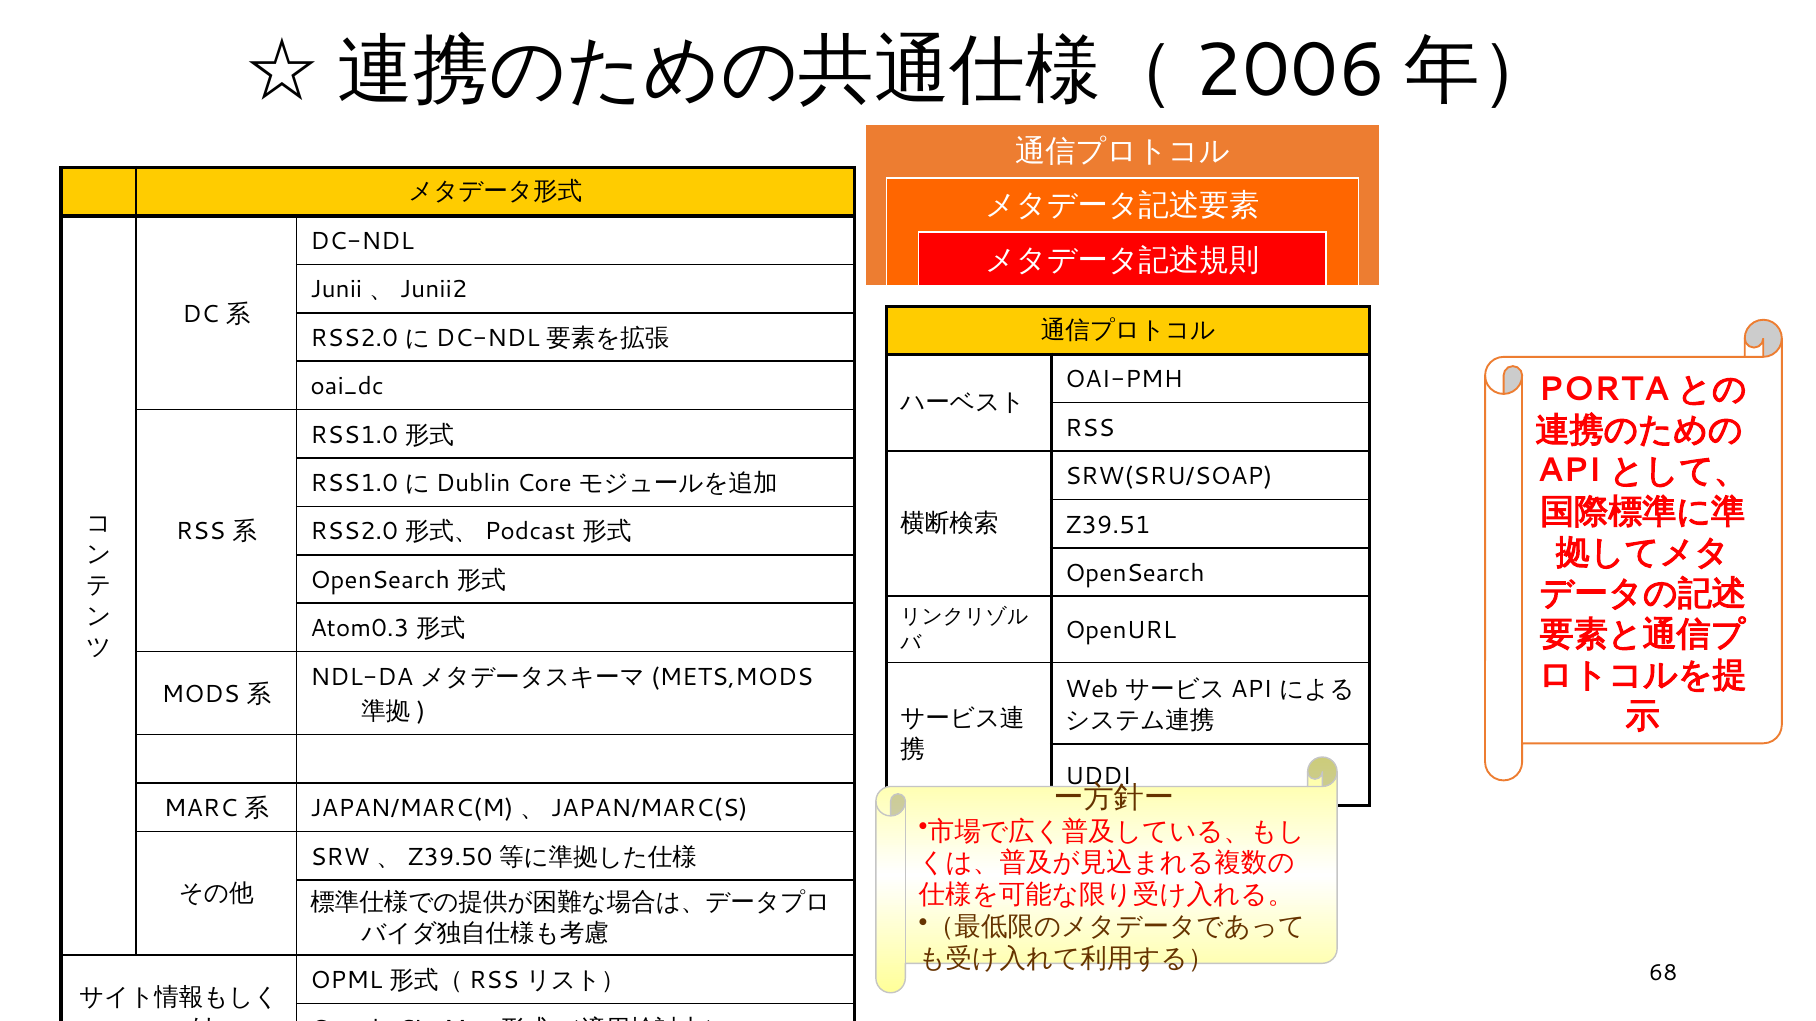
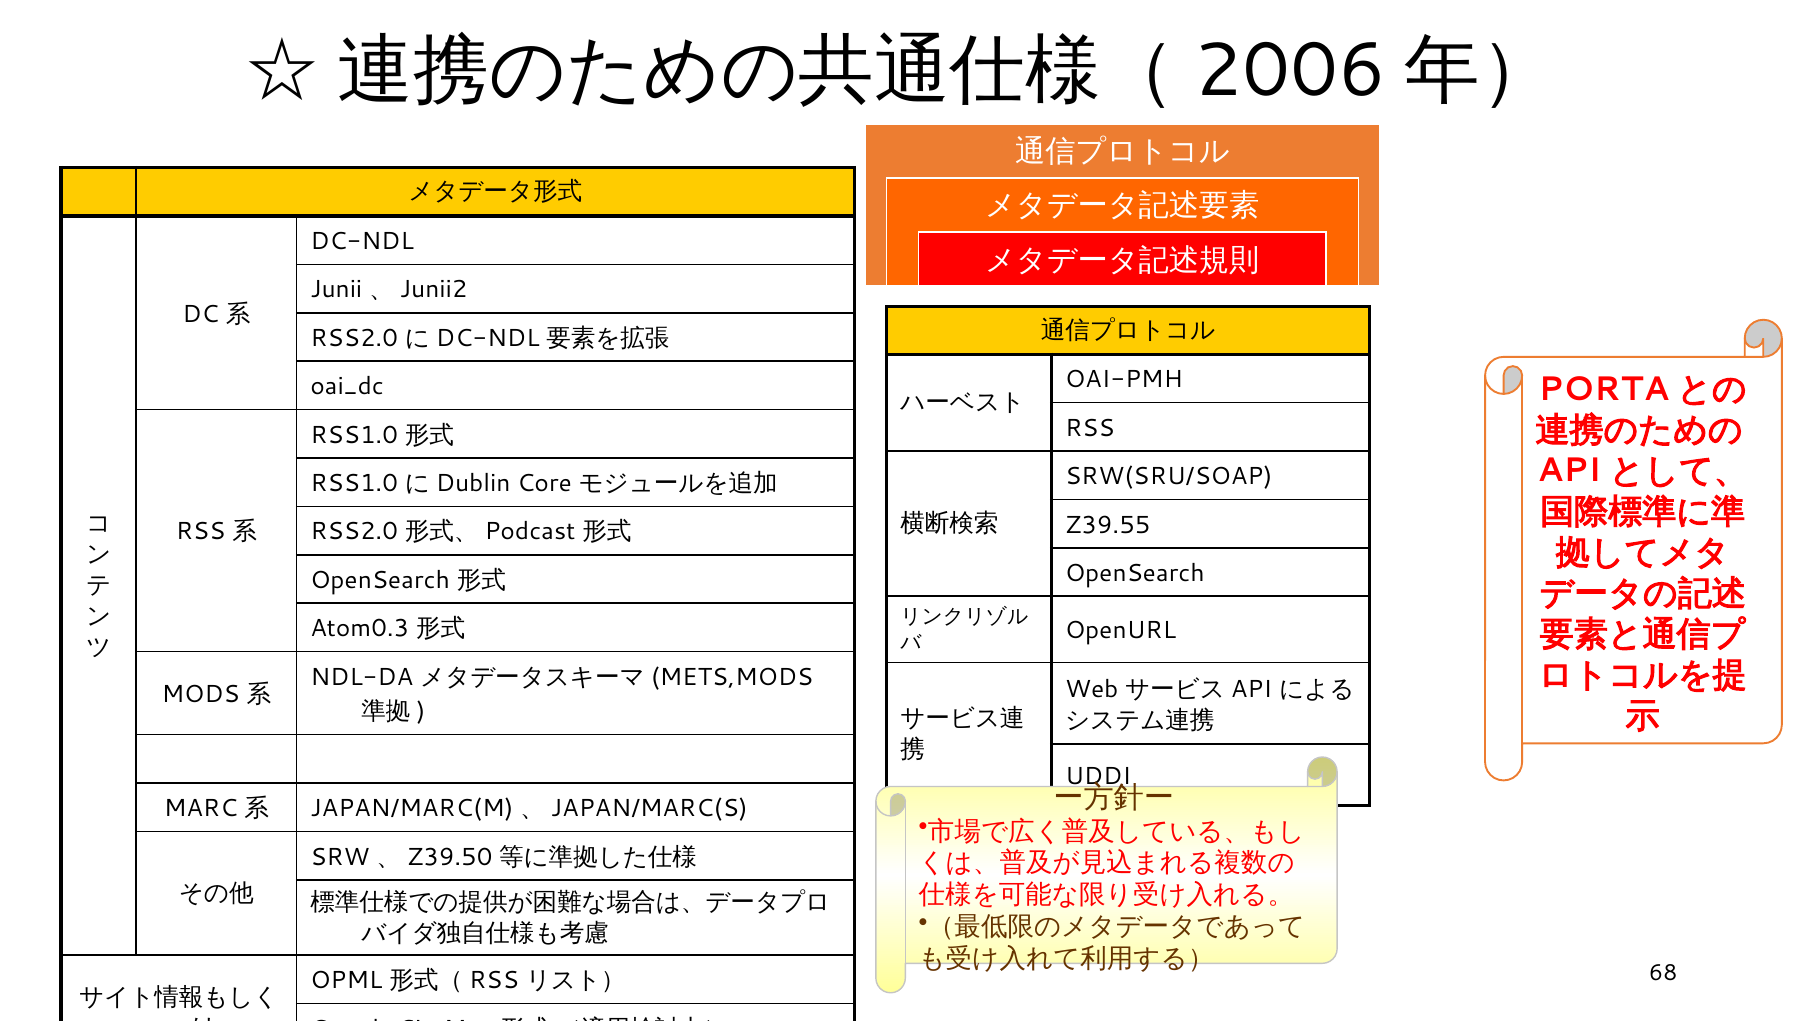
Z39.51: Z39.51 -> Z39.55
